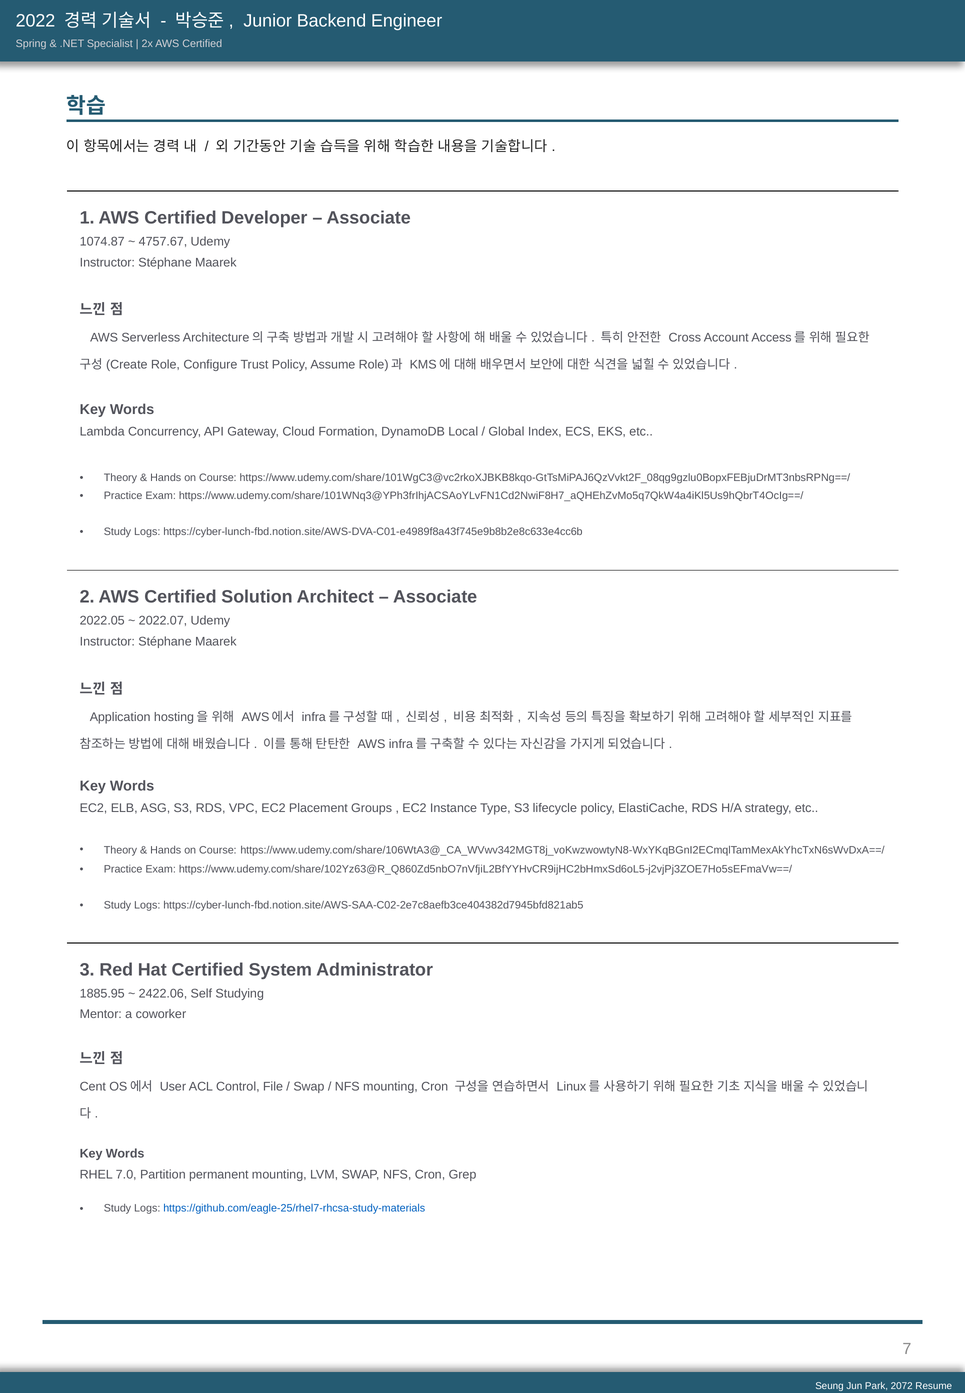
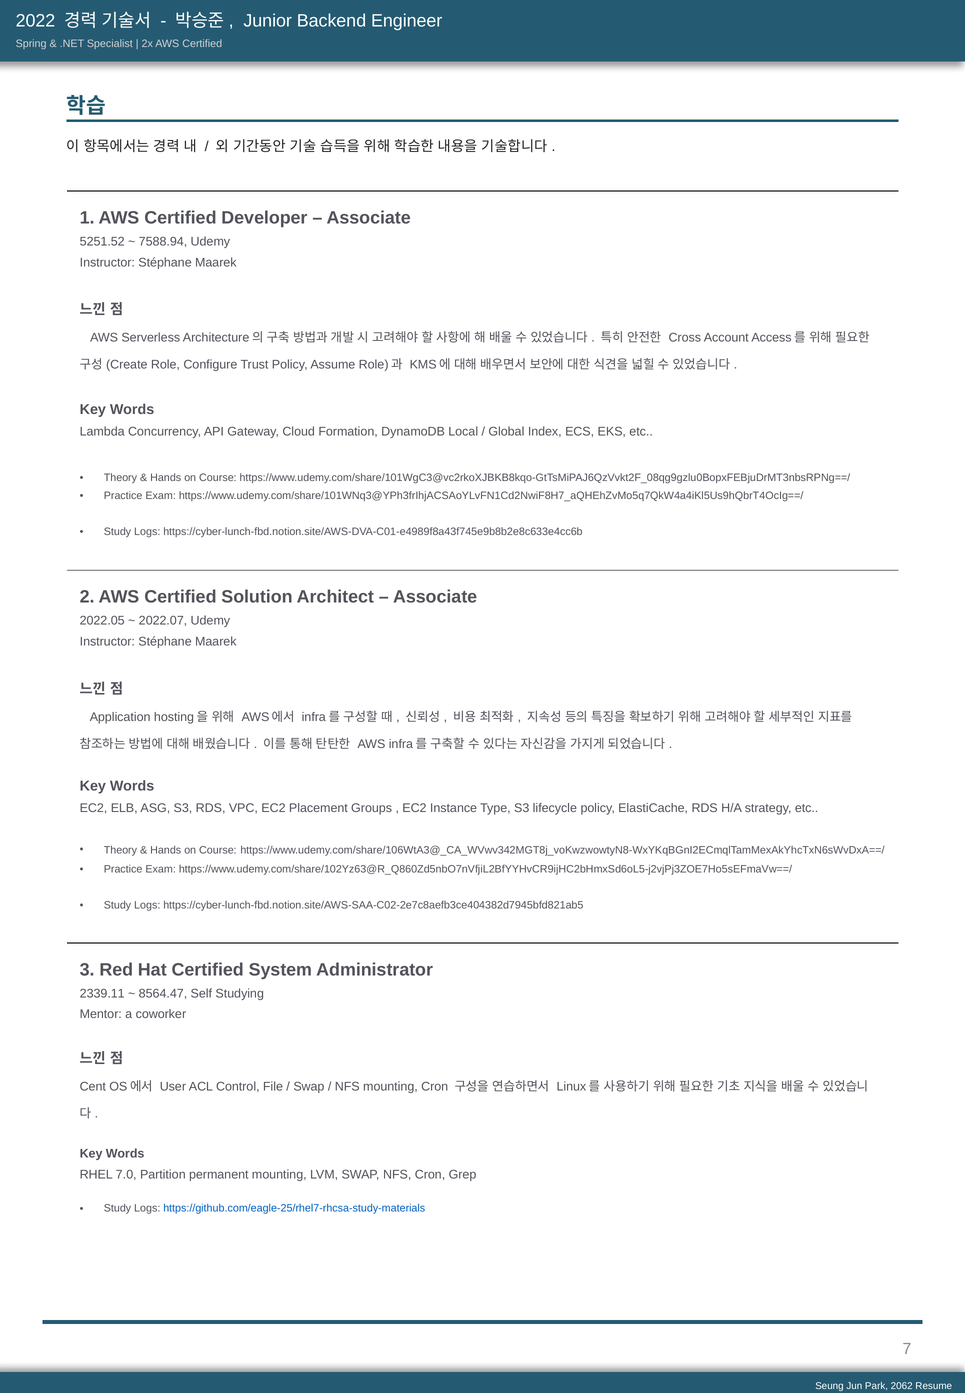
1074.87: 1074.87 -> 5251.52
4757.67: 4757.67 -> 7588.94
1885.95: 1885.95 -> 2339.11
2422.06: 2422.06 -> 8564.47
2072: 2072 -> 2062
